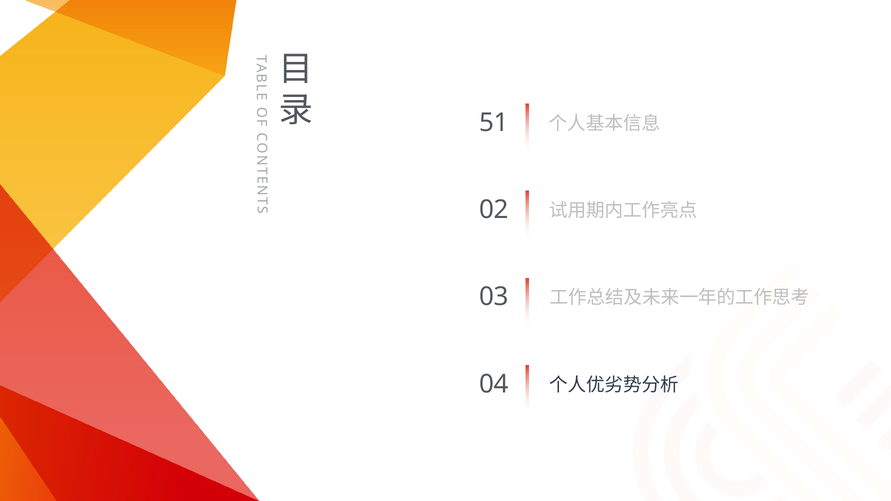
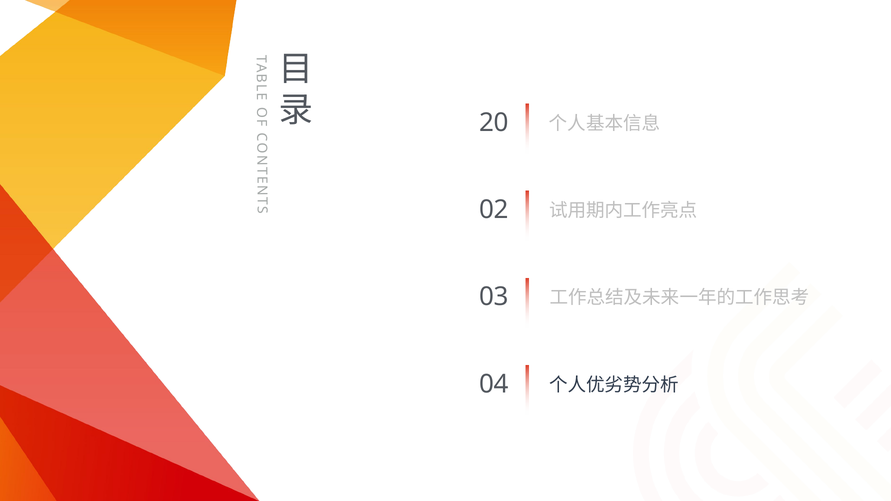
51: 51 -> 20
